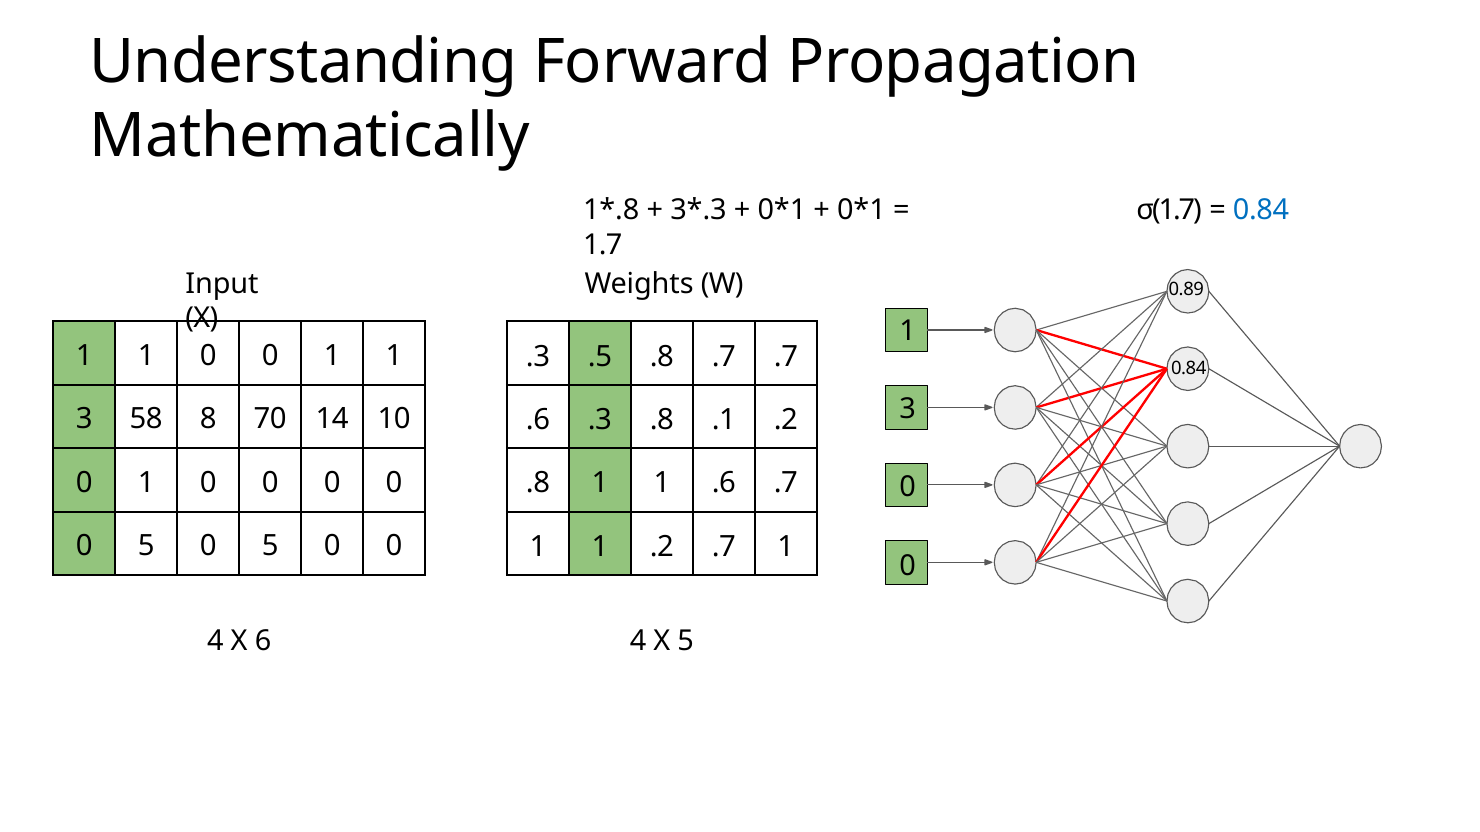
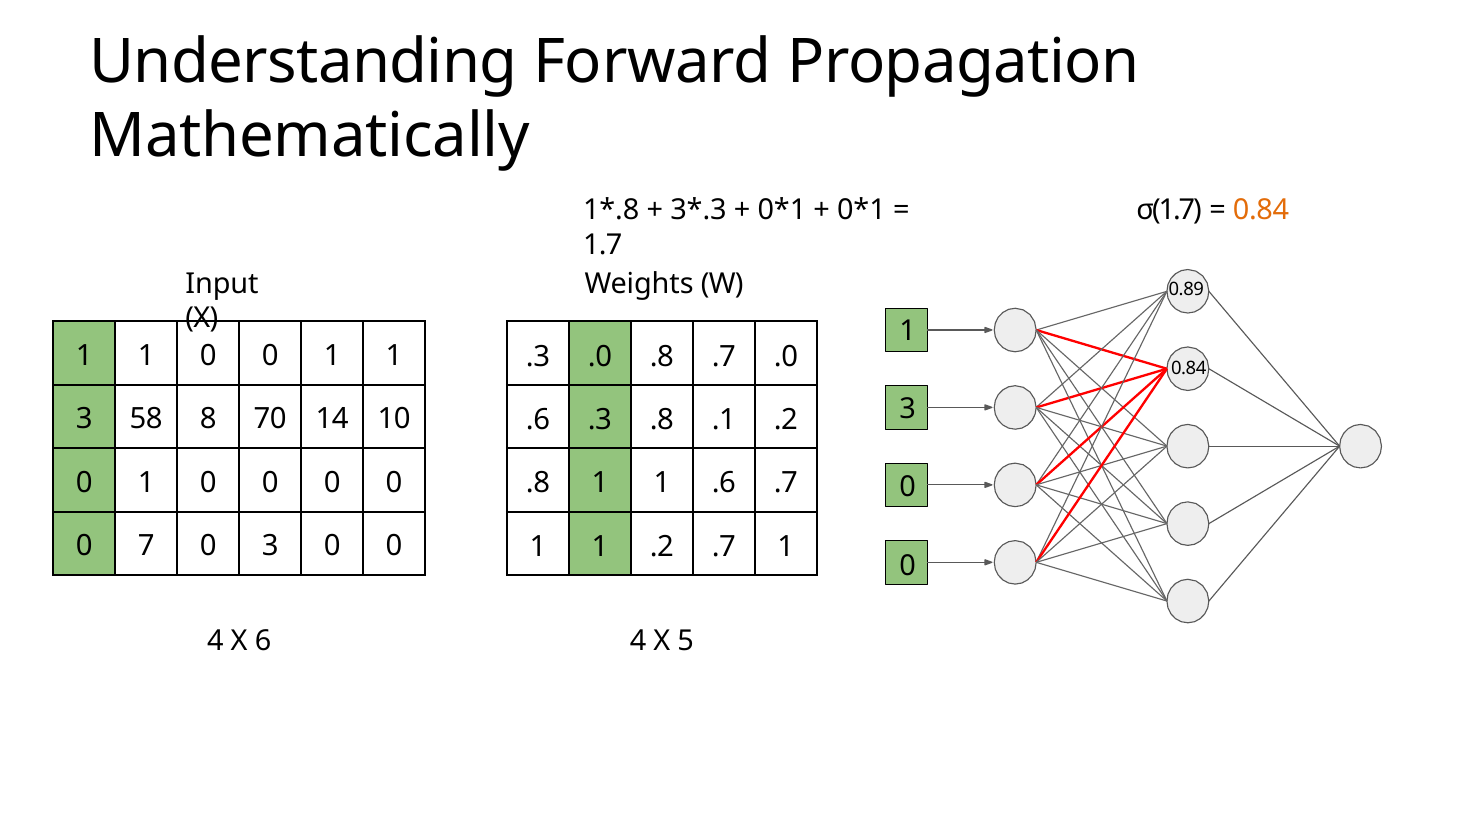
0.84 at (1261, 211) colour: blue -> orange
.3 .5: .5 -> .0
.7 .7: .7 -> .0
5 at (146, 546): 5 -> 7
5 at (270, 546): 5 -> 3
